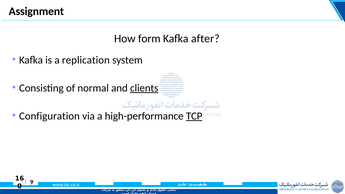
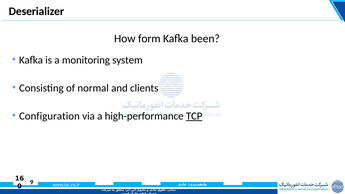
Assignment: Assignment -> Deserializer
after: after -> been
replication: replication -> monitoring
clients underline: present -> none
